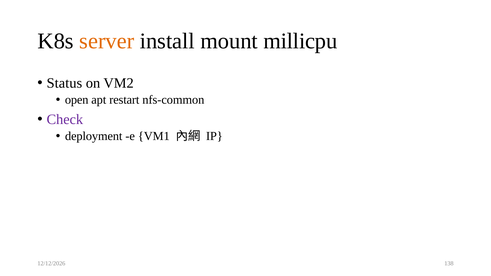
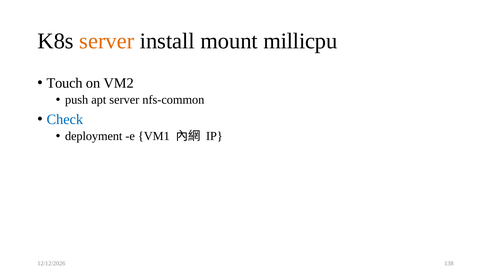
Status: Status -> Touch
open: open -> push
apt restart: restart -> server
Check colour: purple -> blue
